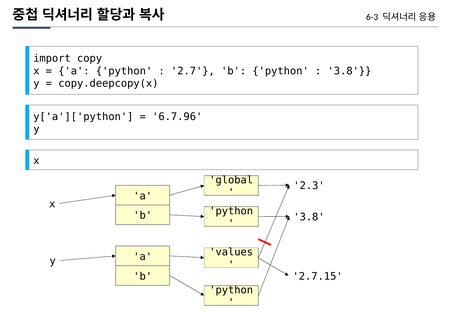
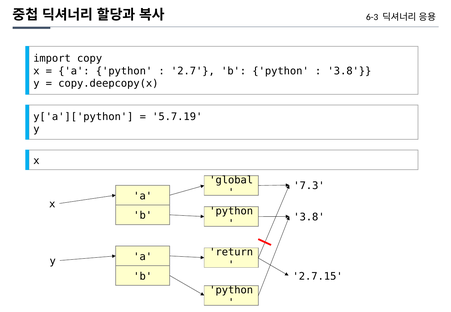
6.7.96: 6.7.96 -> 5.7.19
2.3: 2.3 -> 7.3
values: values -> return
